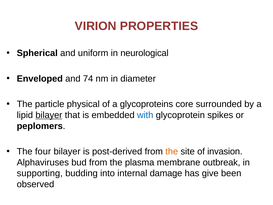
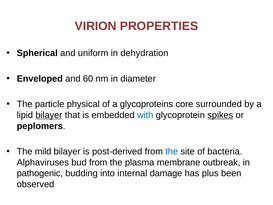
neurological: neurological -> dehydration
74: 74 -> 60
spikes underline: none -> present
four: four -> mild
the at (172, 151) colour: orange -> blue
invasion: invasion -> bacteria
supporting: supporting -> pathogenic
give: give -> plus
